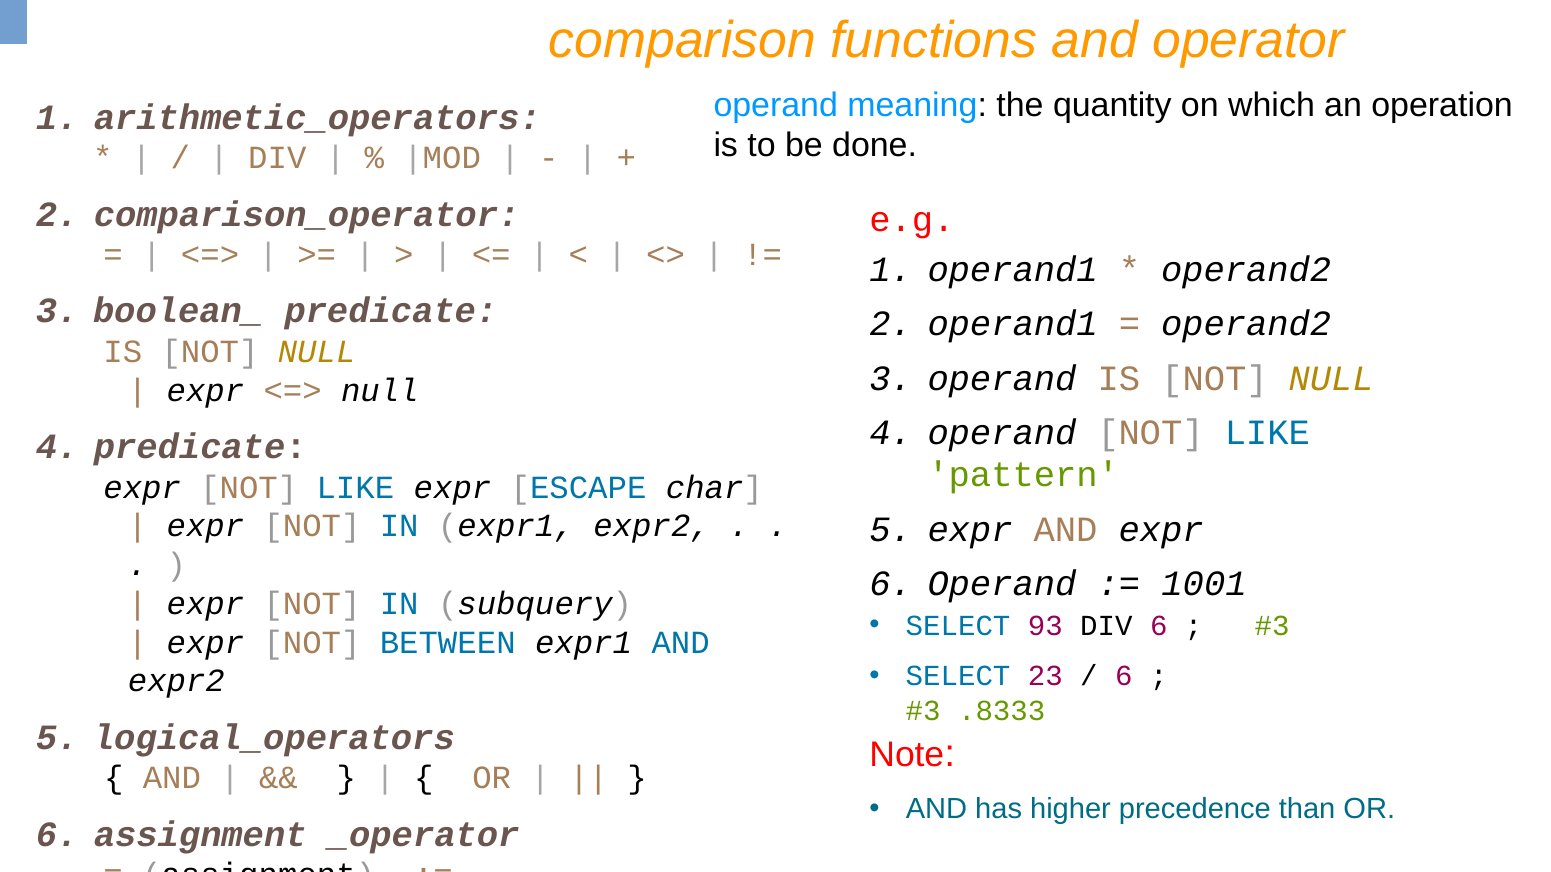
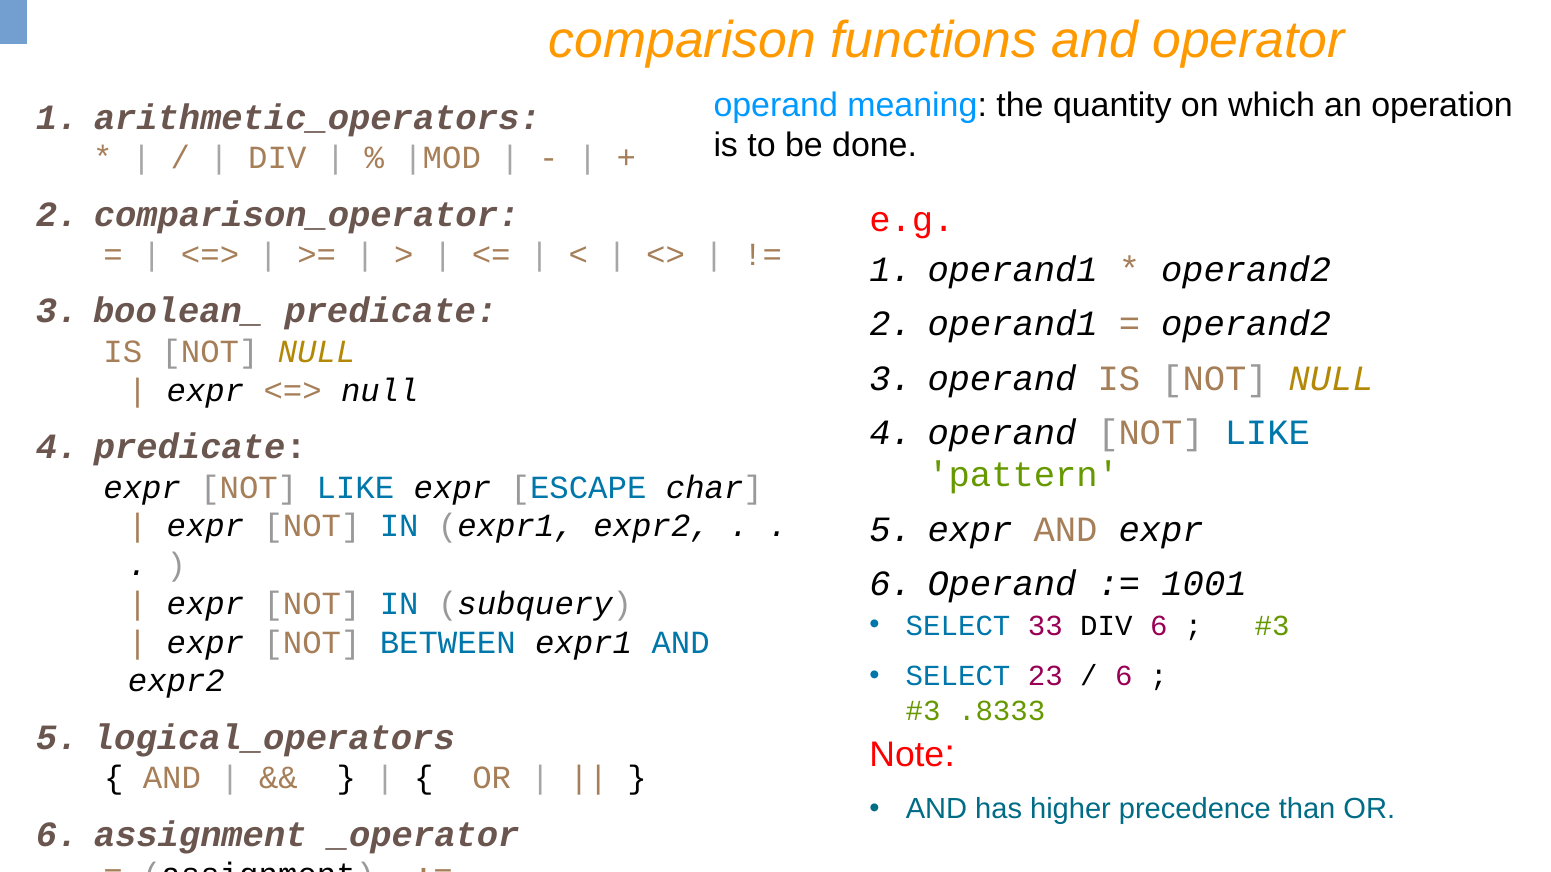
93: 93 -> 33
